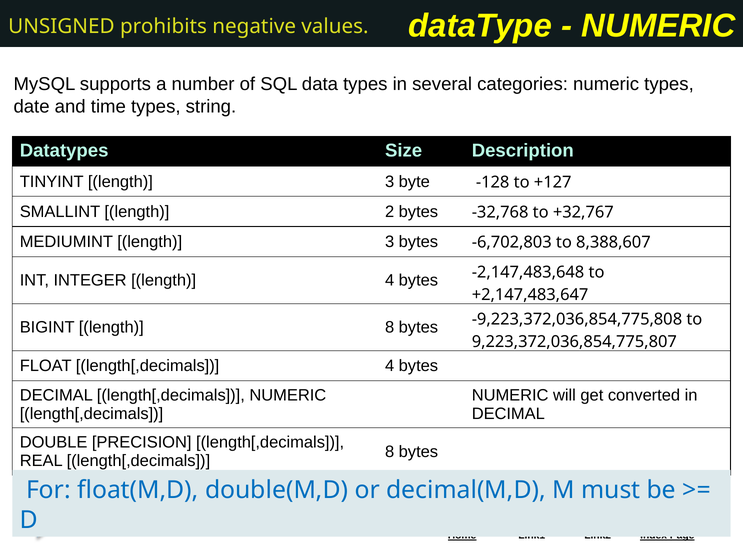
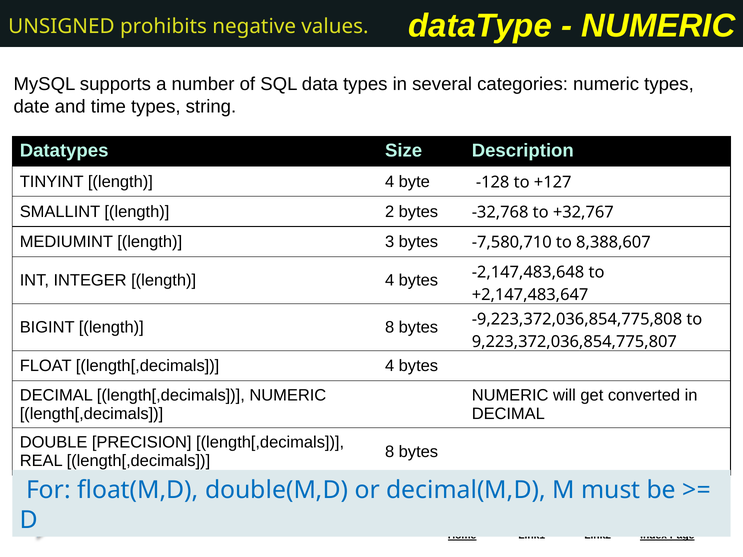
TINYINT length 3: 3 -> 4
-6,702,803: -6,702,803 -> -7,580,710
